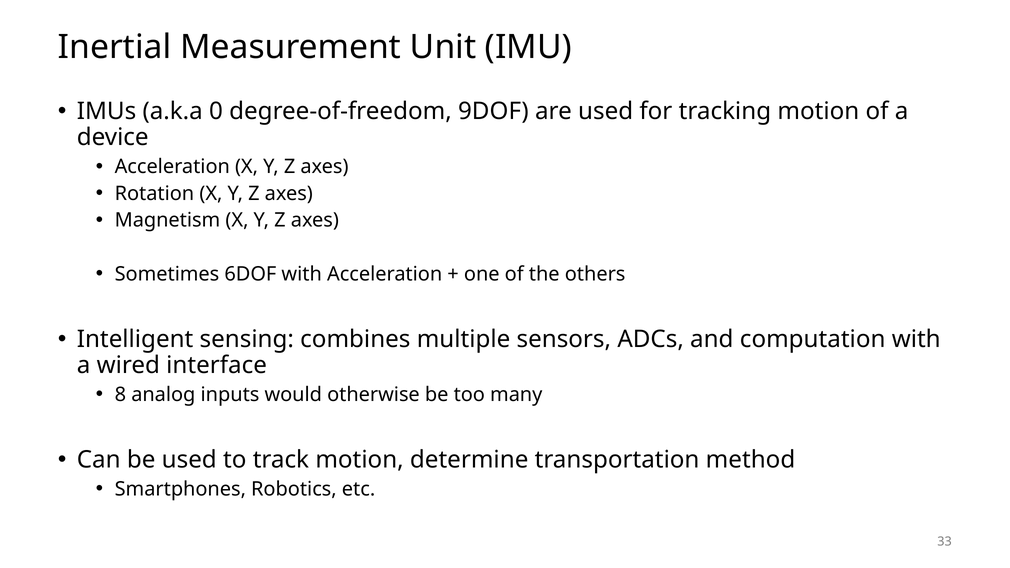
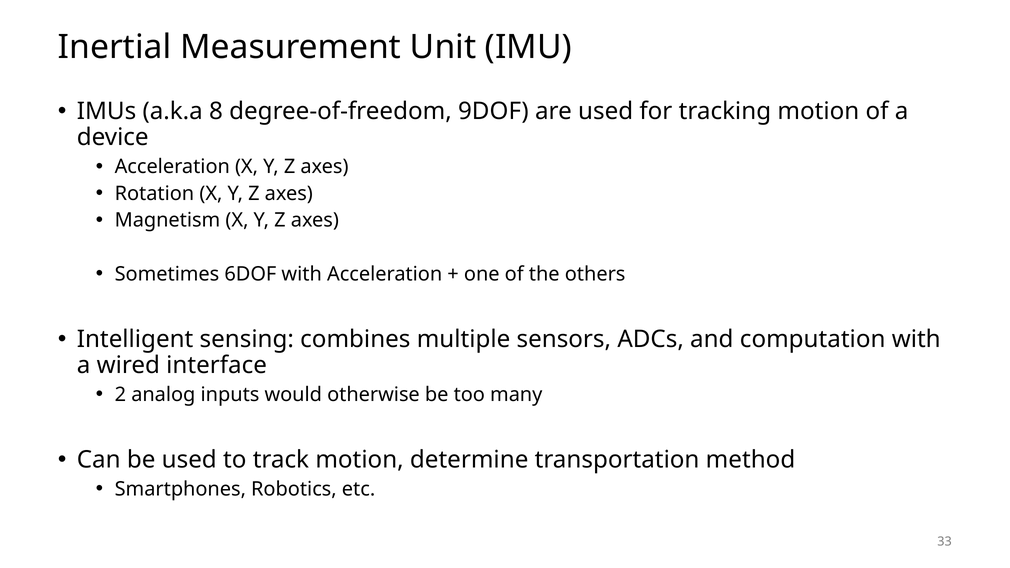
0: 0 -> 8
8: 8 -> 2
